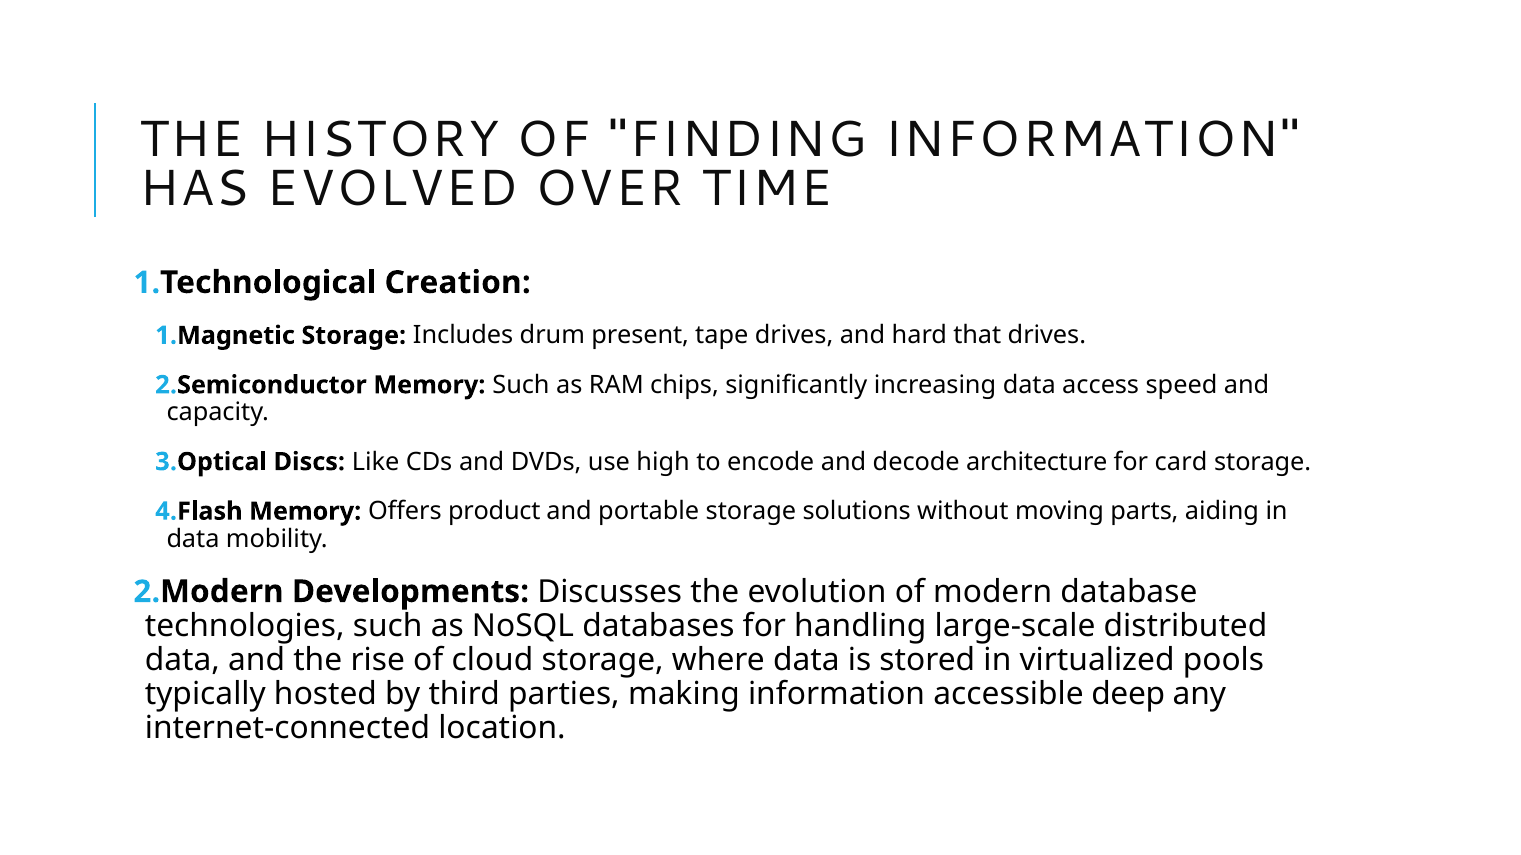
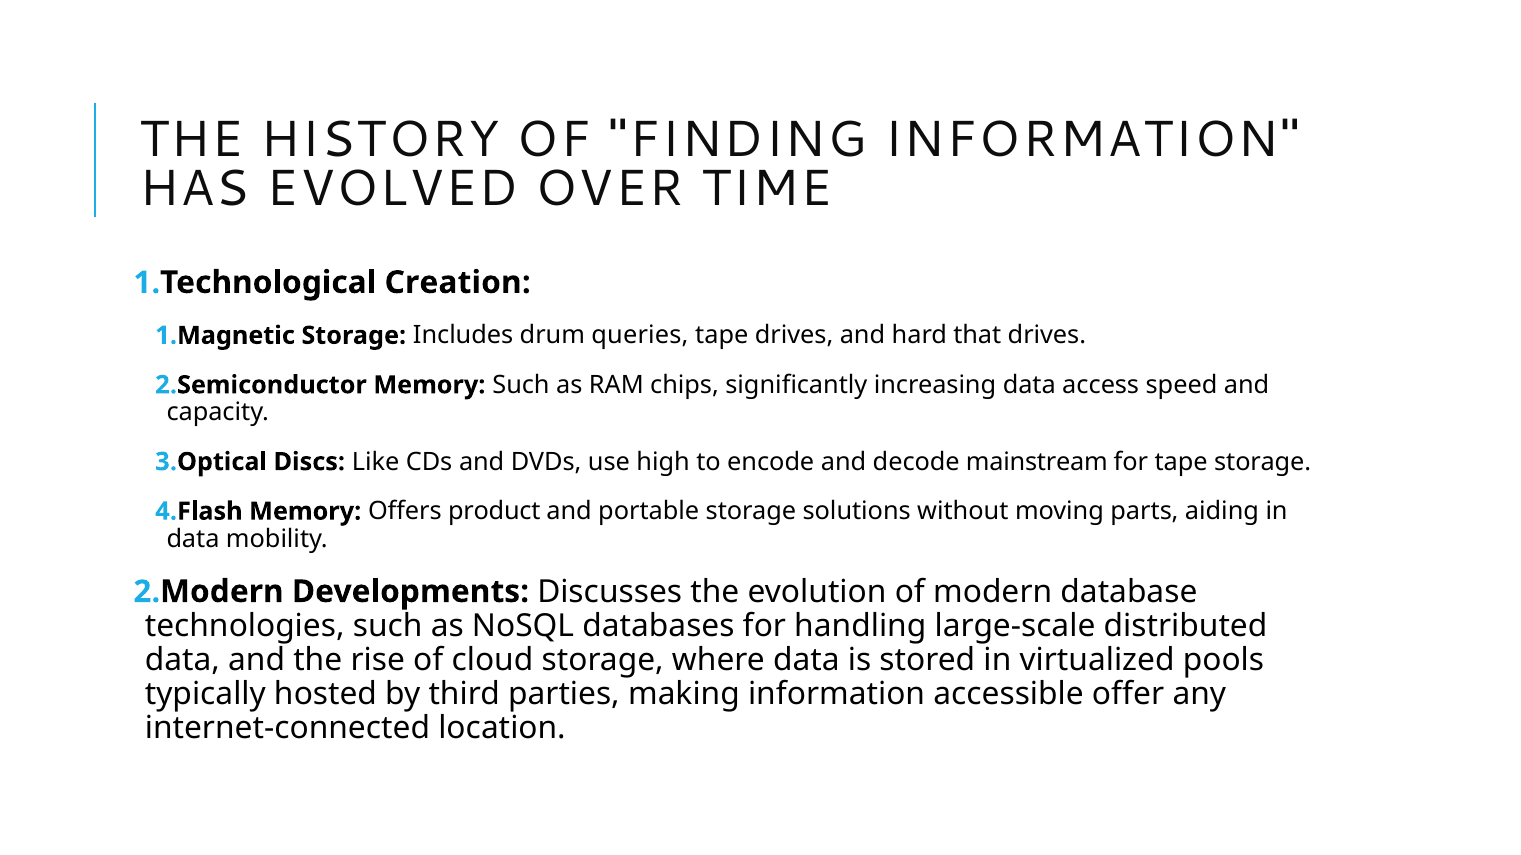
present: present -> queries
architecture: architecture -> mainstream
for card: card -> tape
deep: deep -> offer
